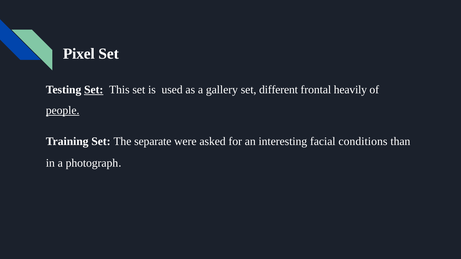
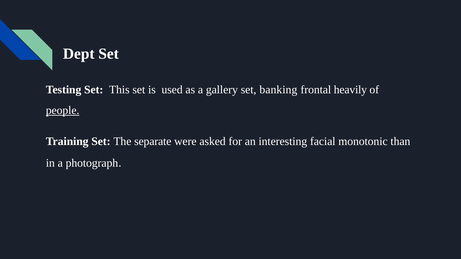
Pixel: Pixel -> Dept
Set at (94, 90) underline: present -> none
different: different -> banking
conditions: conditions -> monotonic
